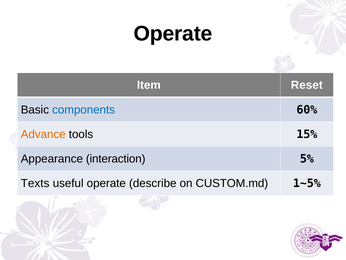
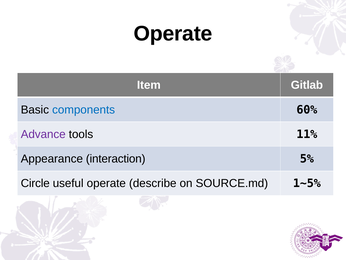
Reset: Reset -> Gitlab
Advance colour: orange -> purple
15%: 15% -> 11%
Texts: Texts -> Circle
CUSTOM.md: CUSTOM.md -> SOURCE.md
